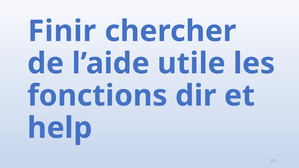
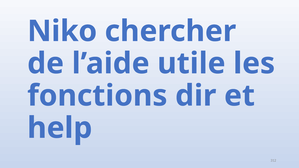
Finir: Finir -> Niko
